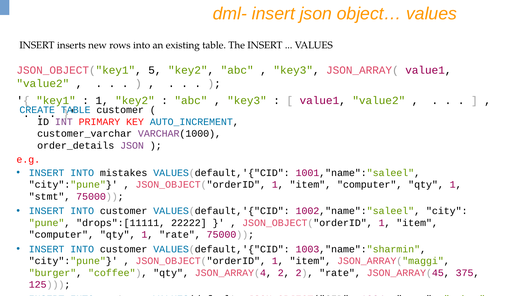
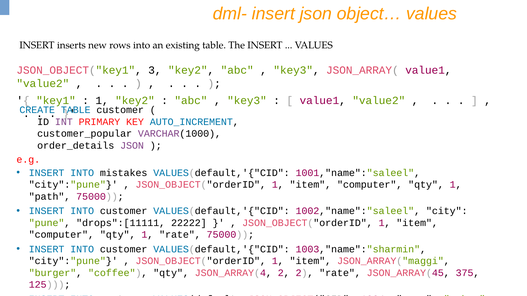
5: 5 -> 3
customer_varchar: customer_varchar -> customer_popular
stmt: stmt -> path
